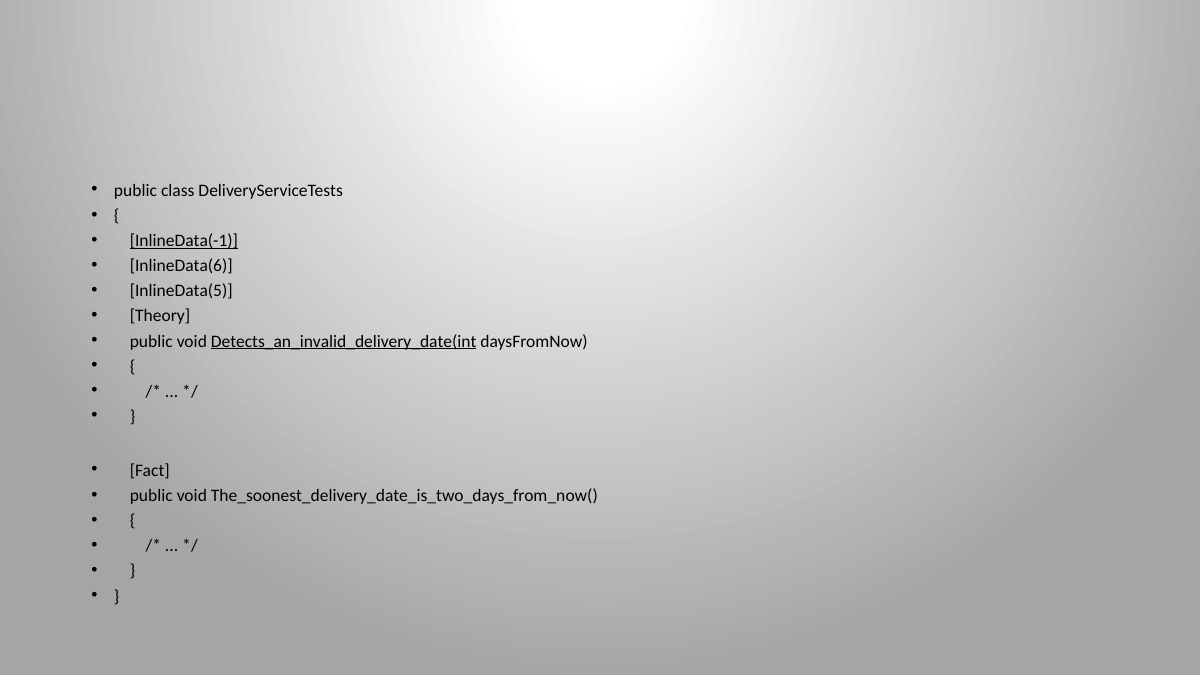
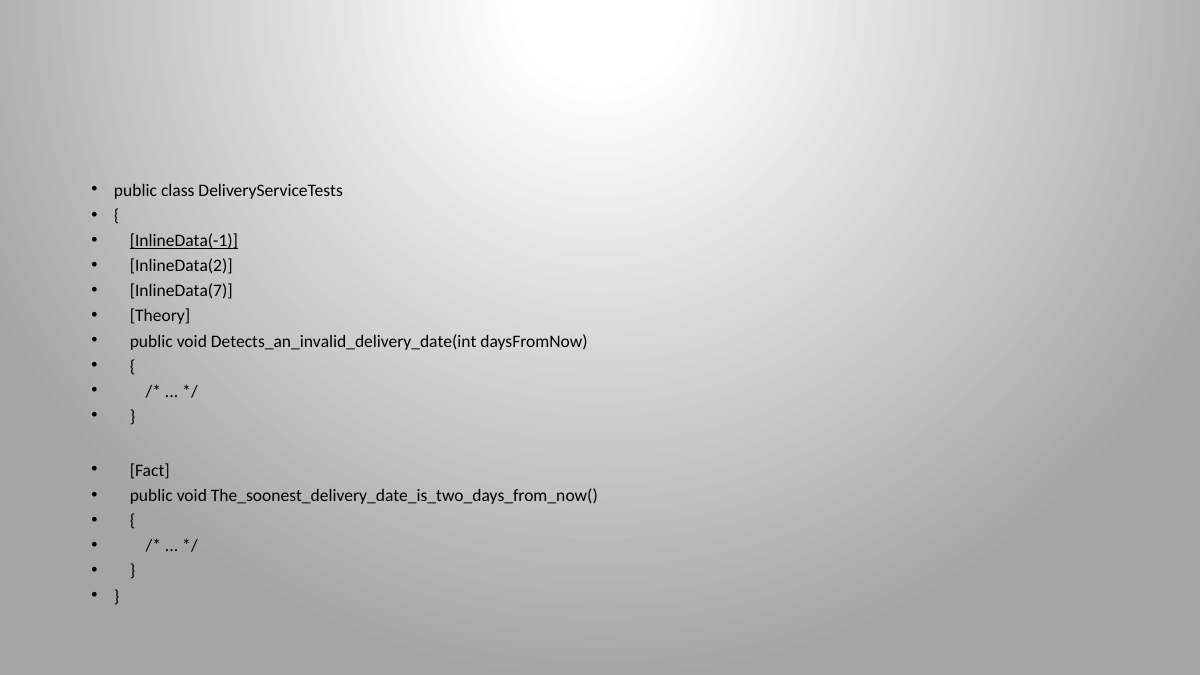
InlineData(6: InlineData(6 -> InlineData(2
InlineData(5: InlineData(5 -> InlineData(7
Detects_an_invalid_delivery_date(int underline: present -> none
